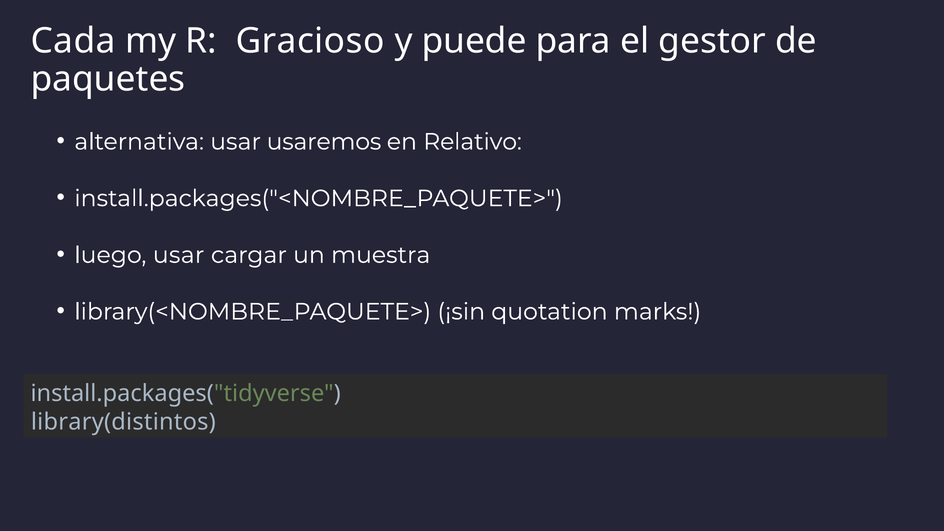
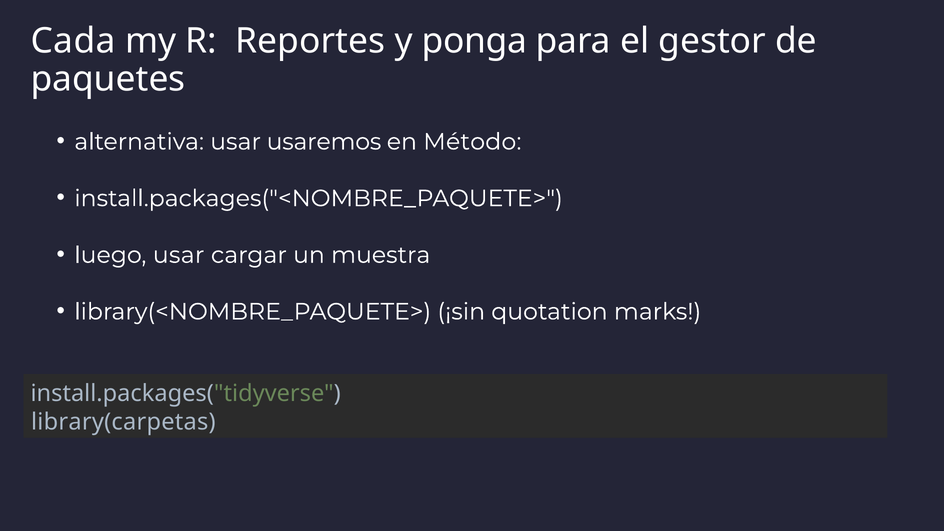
Gracioso: Gracioso -> Reportes
puede: puede -> ponga
Relativo: Relativo -> Método
library(distintos: library(distintos -> library(carpetas
